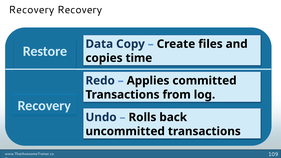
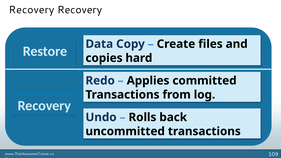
time: time -> hard
